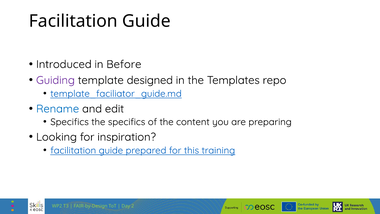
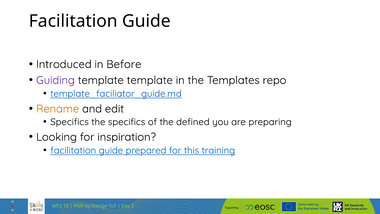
template designed: designed -> template
Rename colour: blue -> orange
content: content -> defined
